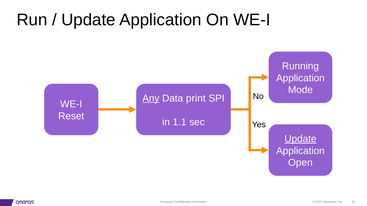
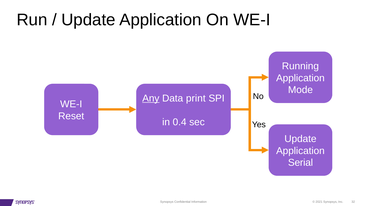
1.1: 1.1 -> 0.4
Update at (300, 139) underline: present -> none
Open: Open -> Serial
